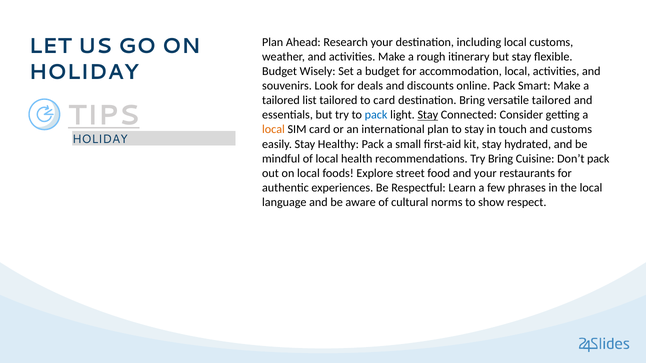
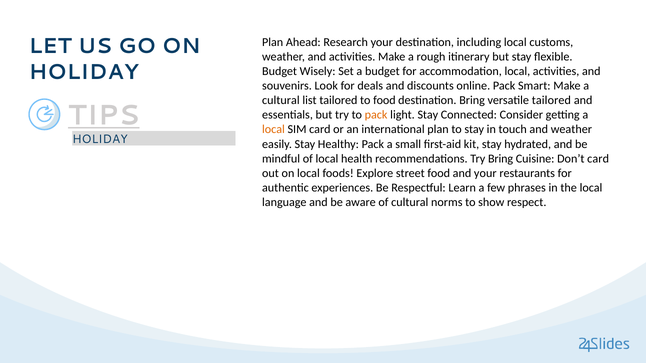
tailored at (281, 101): tailored -> cultural
to card: card -> food
pack at (376, 115) colour: blue -> orange
Stay at (428, 115) underline: present -> none
and customs: customs -> weather
Don’t pack: pack -> card
